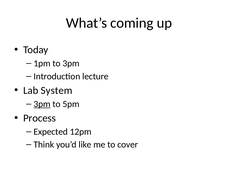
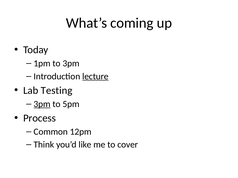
lecture underline: none -> present
System: System -> Testing
Expected: Expected -> Common
